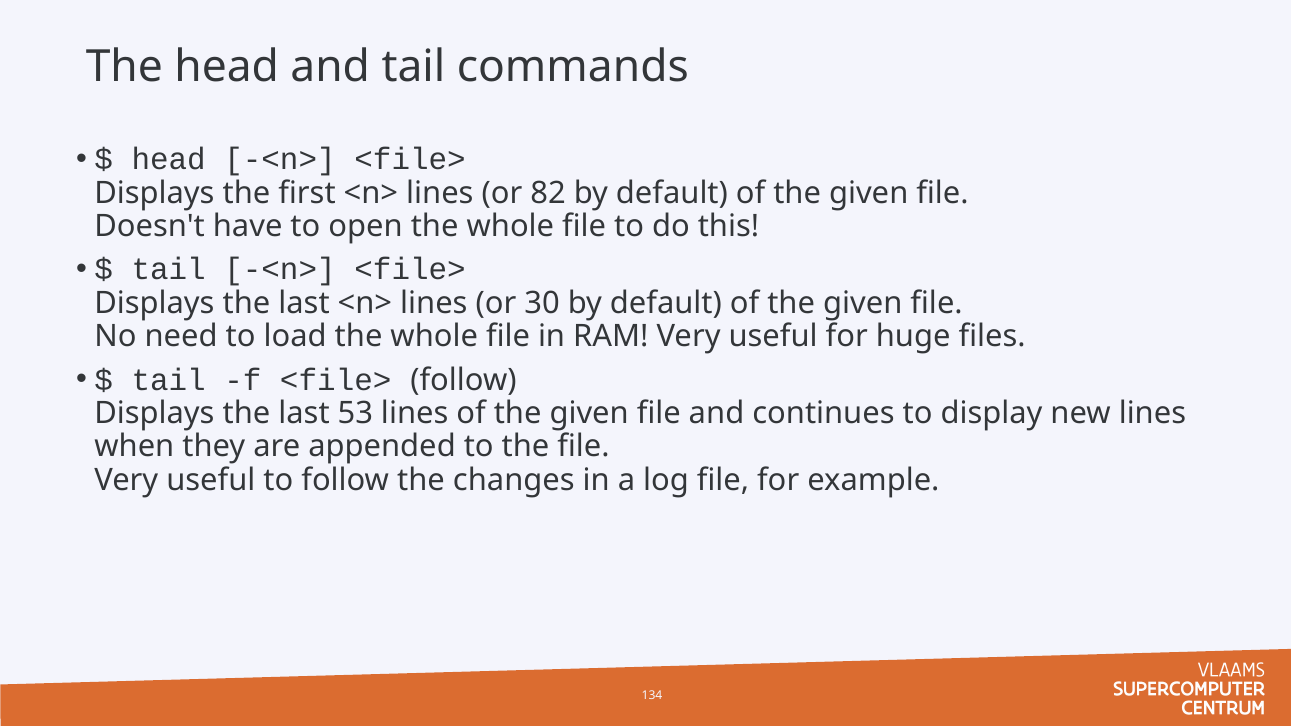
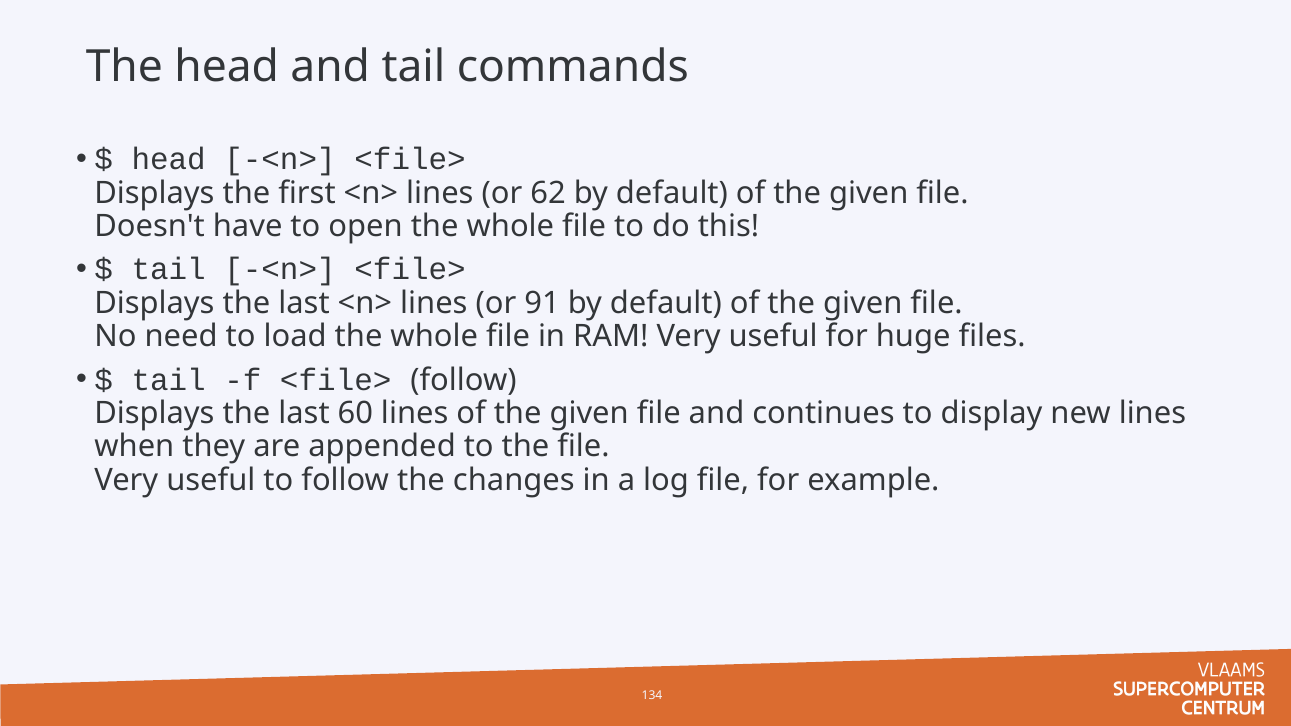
82: 82 -> 62
30: 30 -> 91
53: 53 -> 60
